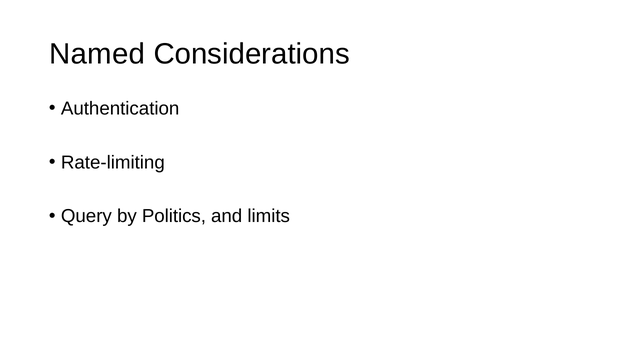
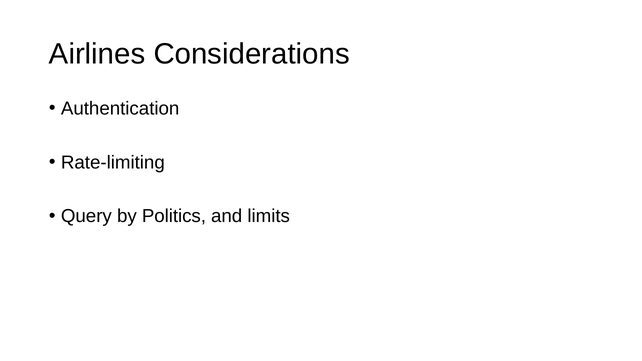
Named: Named -> Airlines
